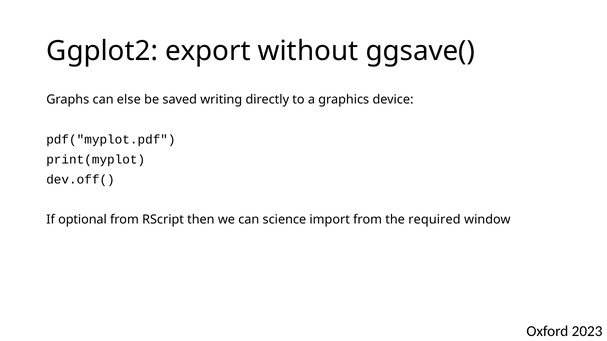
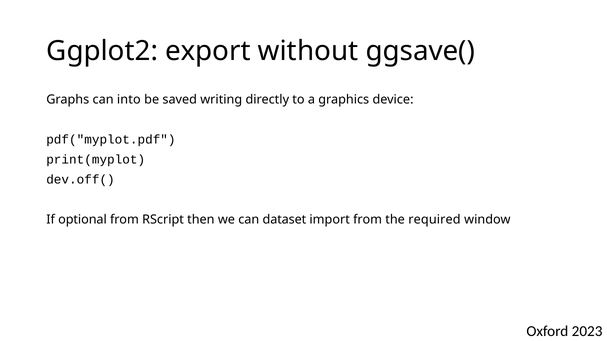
else: else -> into
science: science -> dataset
